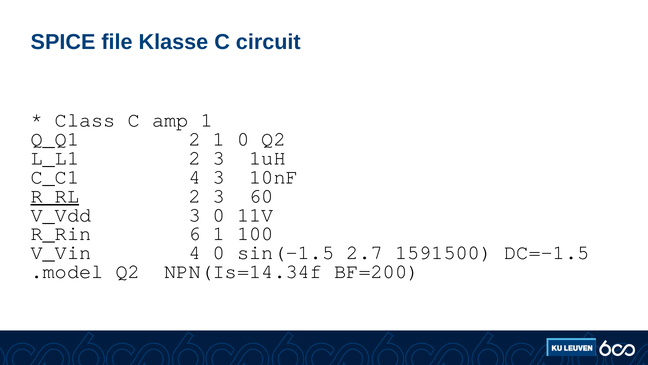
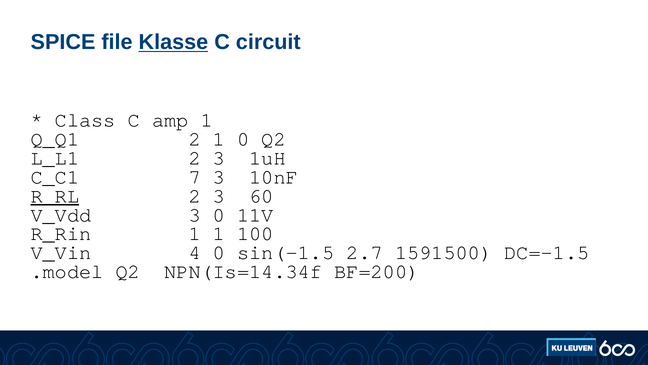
Klasse underline: none -> present
C_C1 4: 4 -> 7
R_Rin 6: 6 -> 1
